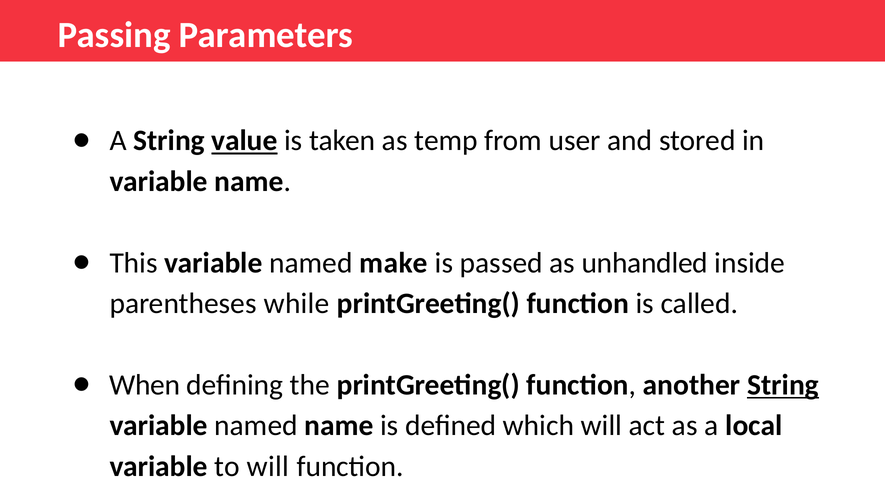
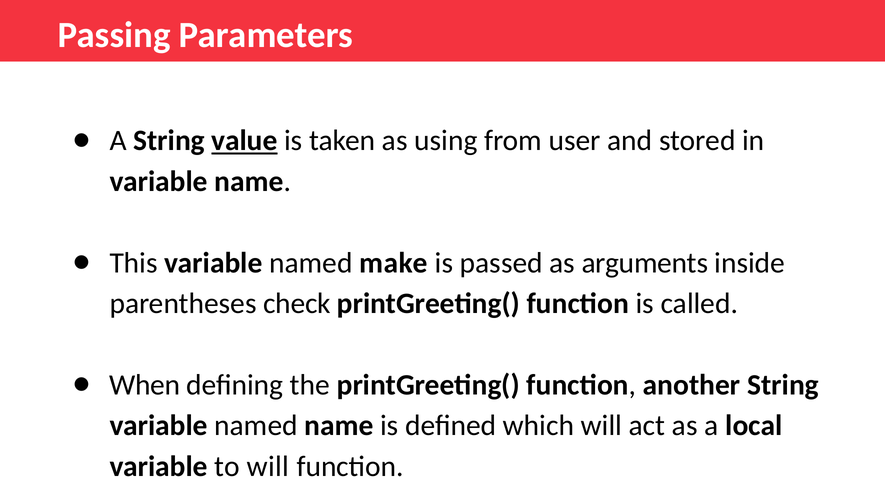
temp: temp -> using
unhandled: unhandled -> arguments
while: while -> check
String at (783, 385) underline: present -> none
